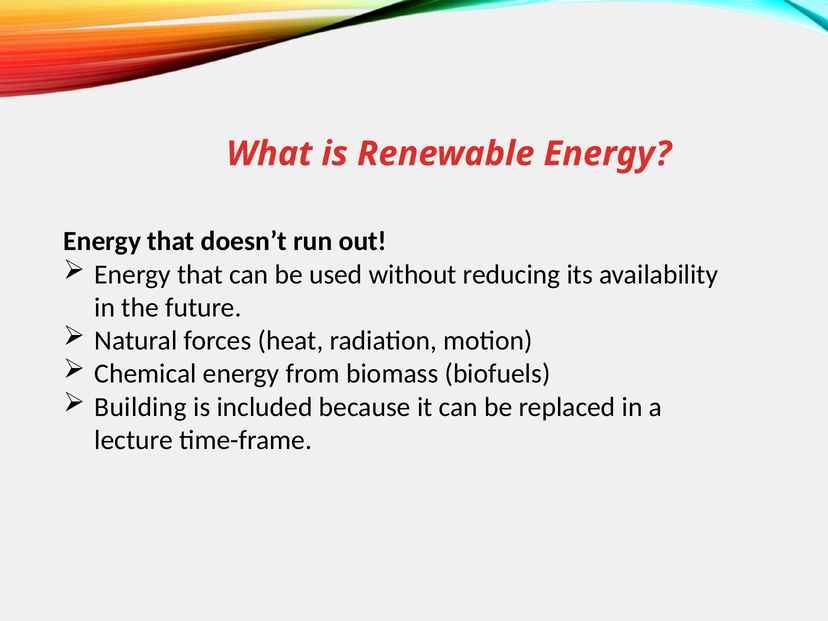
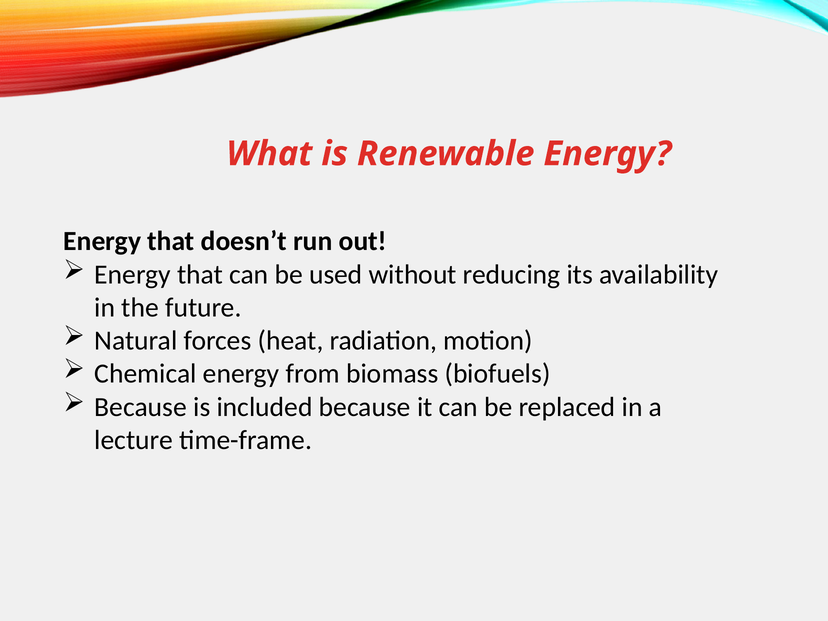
Building at (141, 407): Building -> Because
